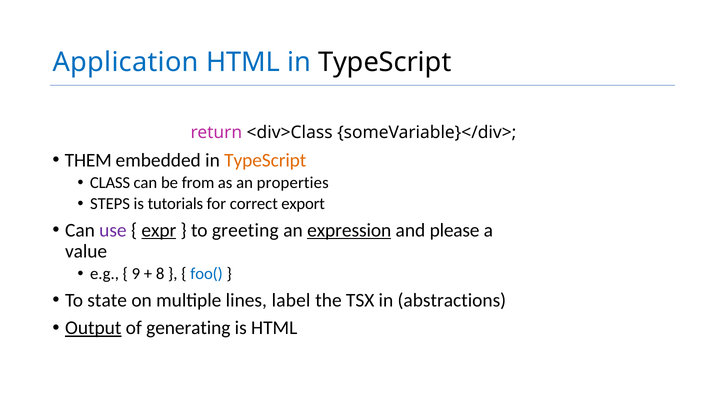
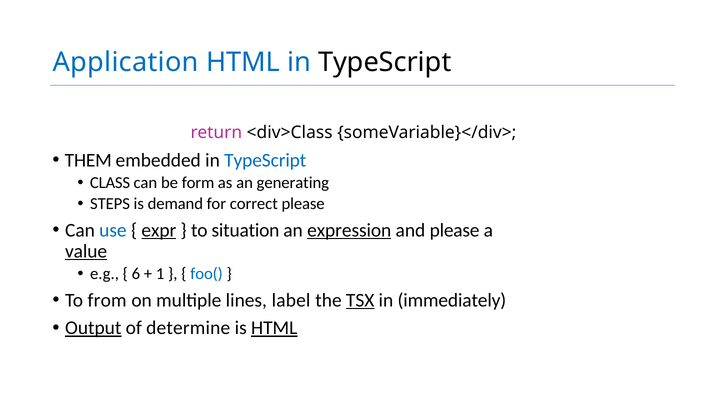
TypeScript at (265, 160) colour: orange -> blue
from: from -> form
properties: properties -> generating
tutorials: tutorials -> demand
correct export: export -> please
use colour: purple -> blue
greeting: greeting -> situation
value underline: none -> present
9: 9 -> 6
8: 8 -> 1
state: state -> from
TSX underline: none -> present
abstractions: abstractions -> immediately
generating: generating -> determine
HTML at (274, 328) underline: none -> present
